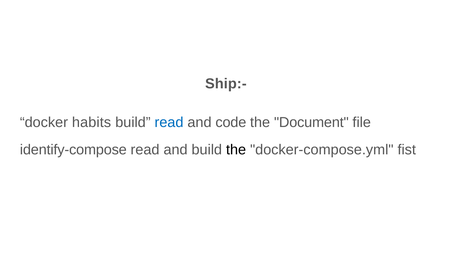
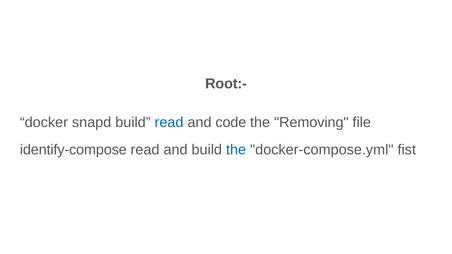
Ship:-: Ship:- -> Root:-
habits: habits -> snapd
Document: Document -> Removing
the at (236, 150) colour: black -> blue
